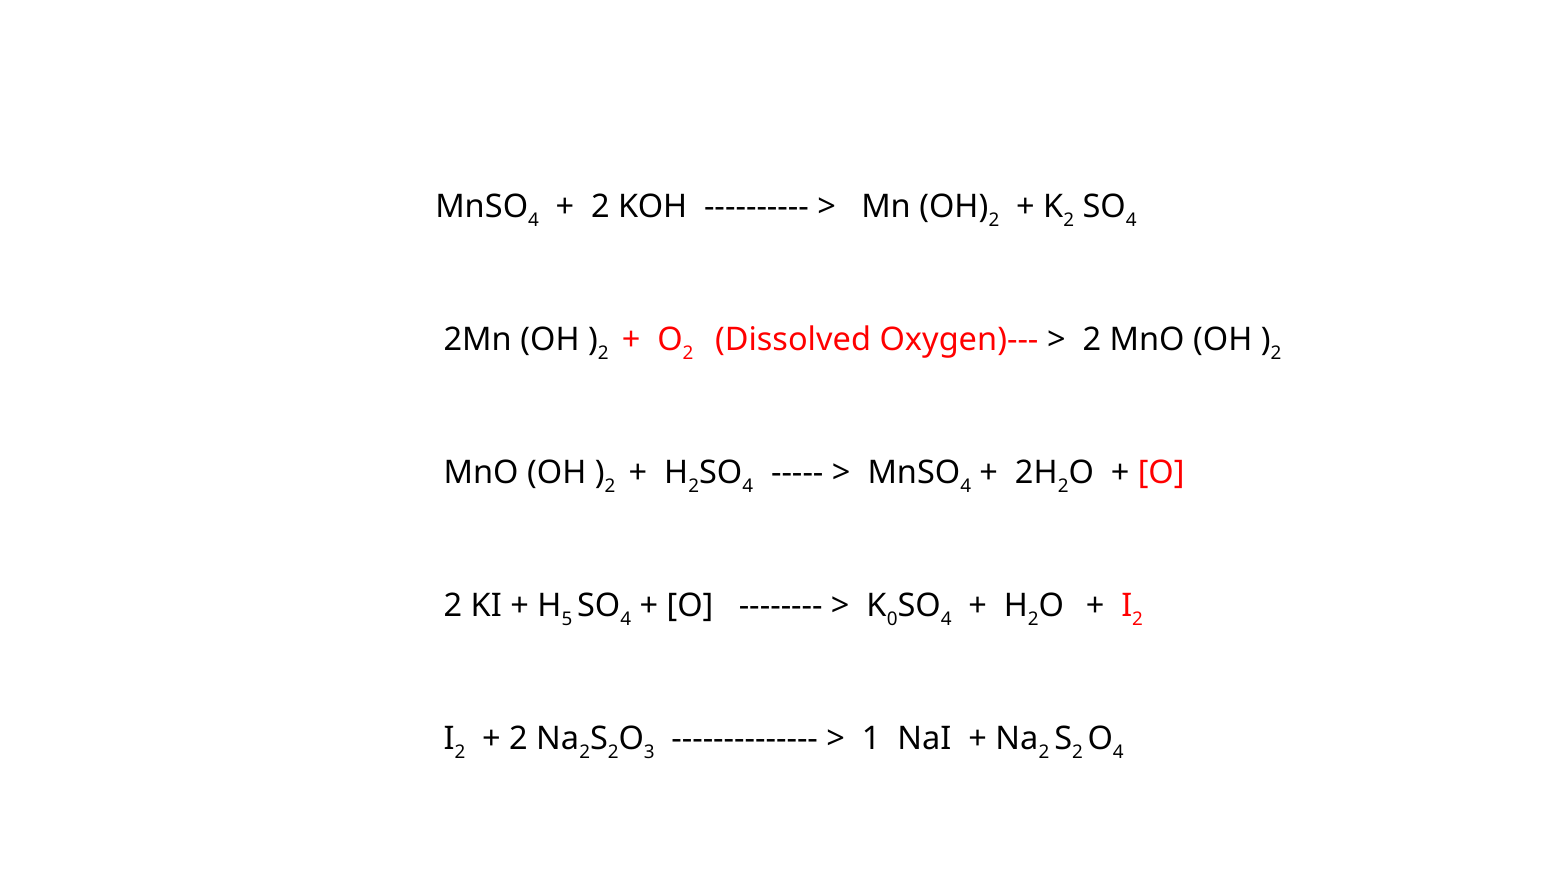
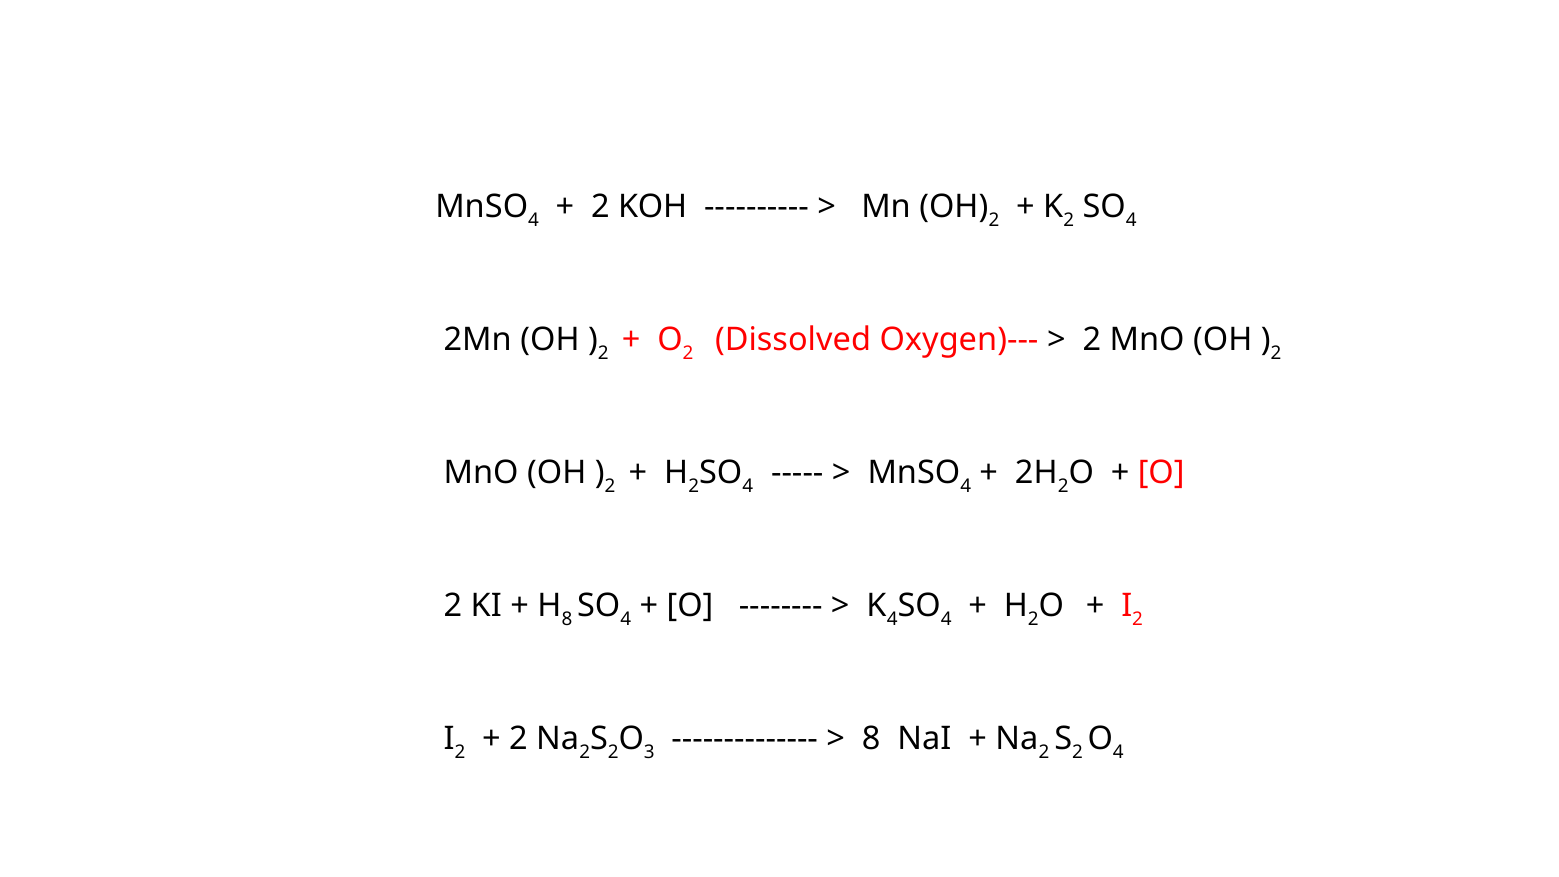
5 at (567, 619): 5 -> 8
0 at (892, 619): 0 -> 4
1 at (871, 739): 1 -> 8
